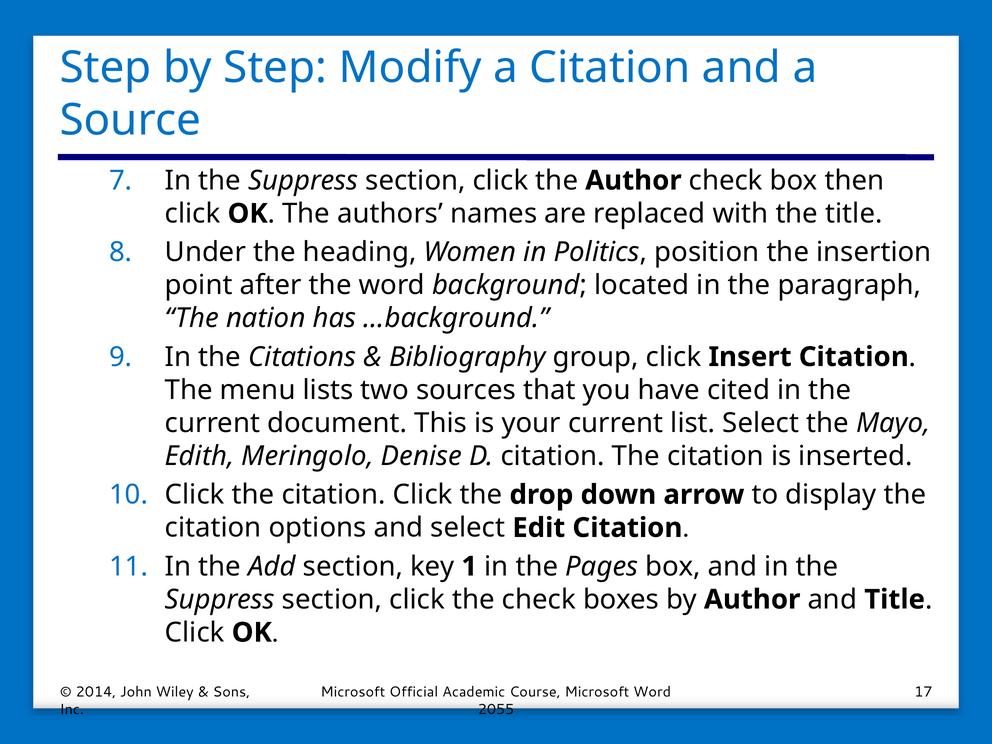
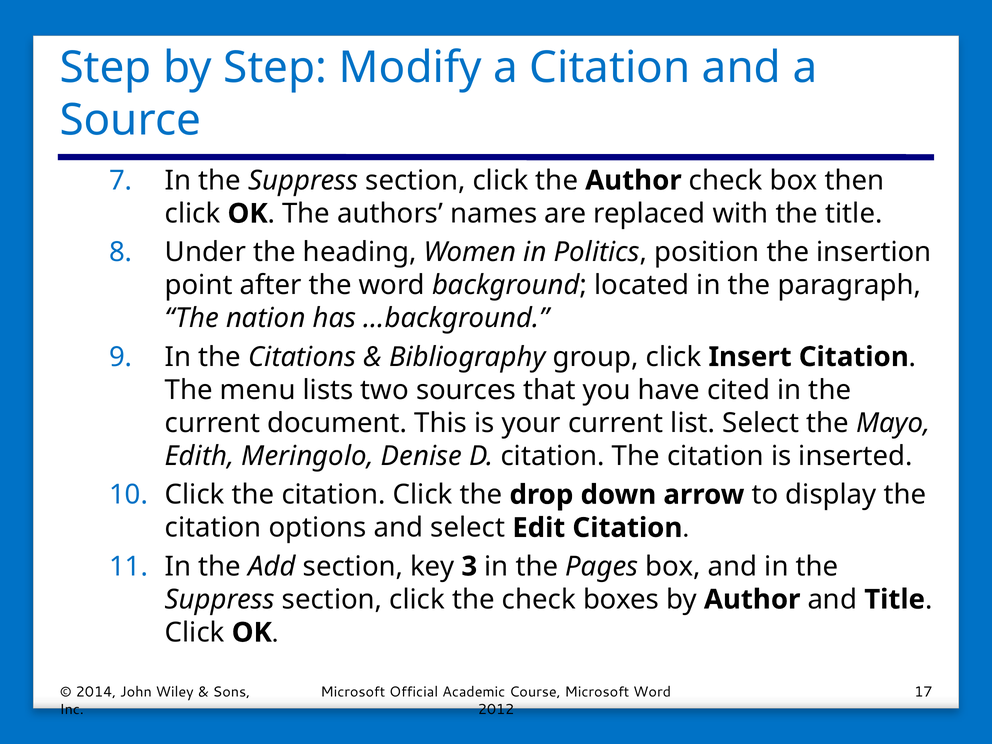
1: 1 -> 3
2055: 2055 -> 2012
